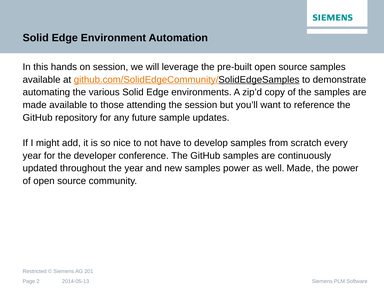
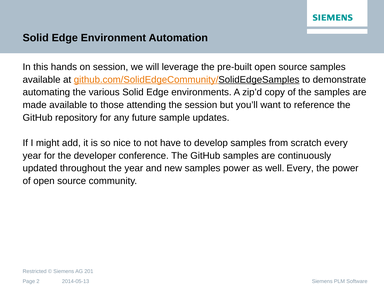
well Made: Made -> Every
